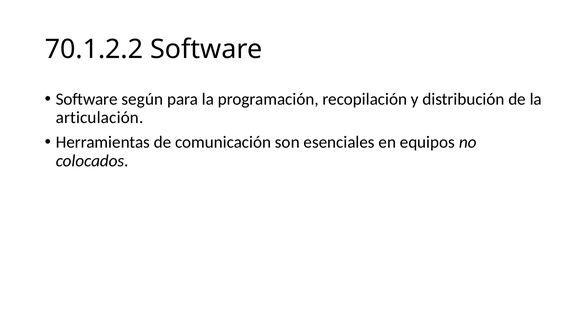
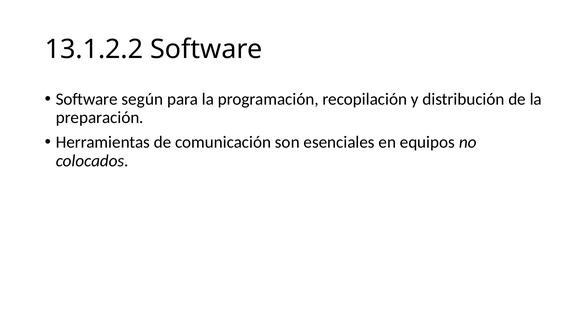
70.1.2.2: 70.1.2.2 -> 13.1.2.2
articulación: articulación -> preparación
